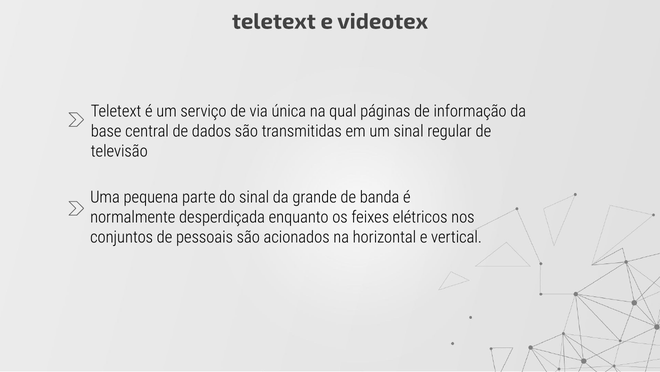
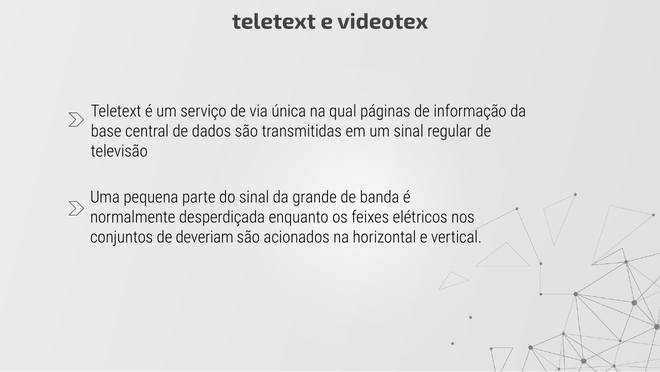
pessoais: pessoais -> deveriam
